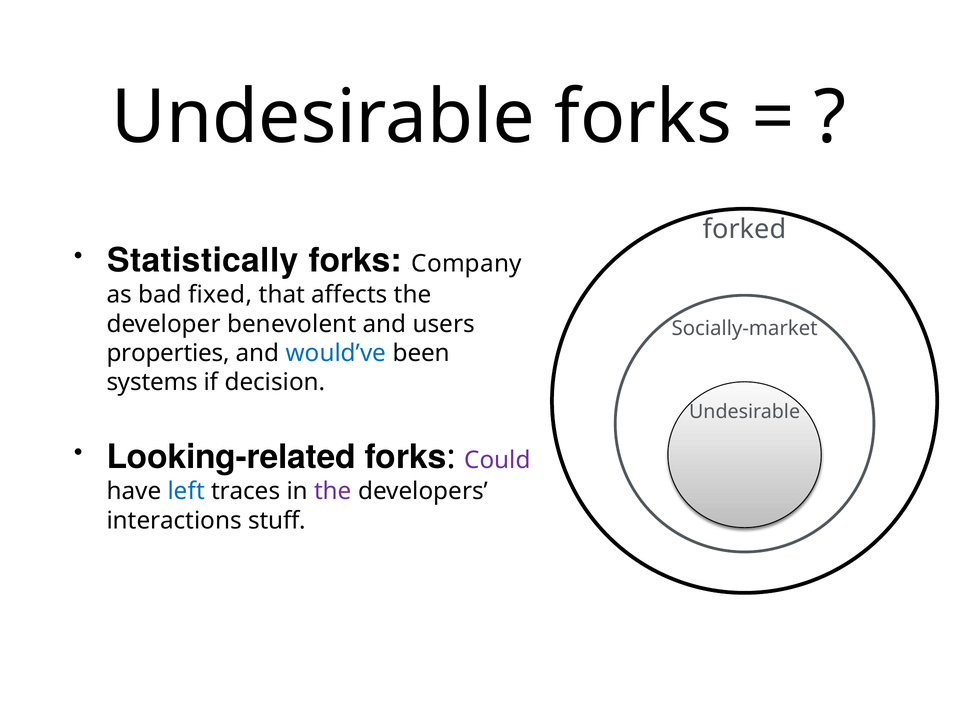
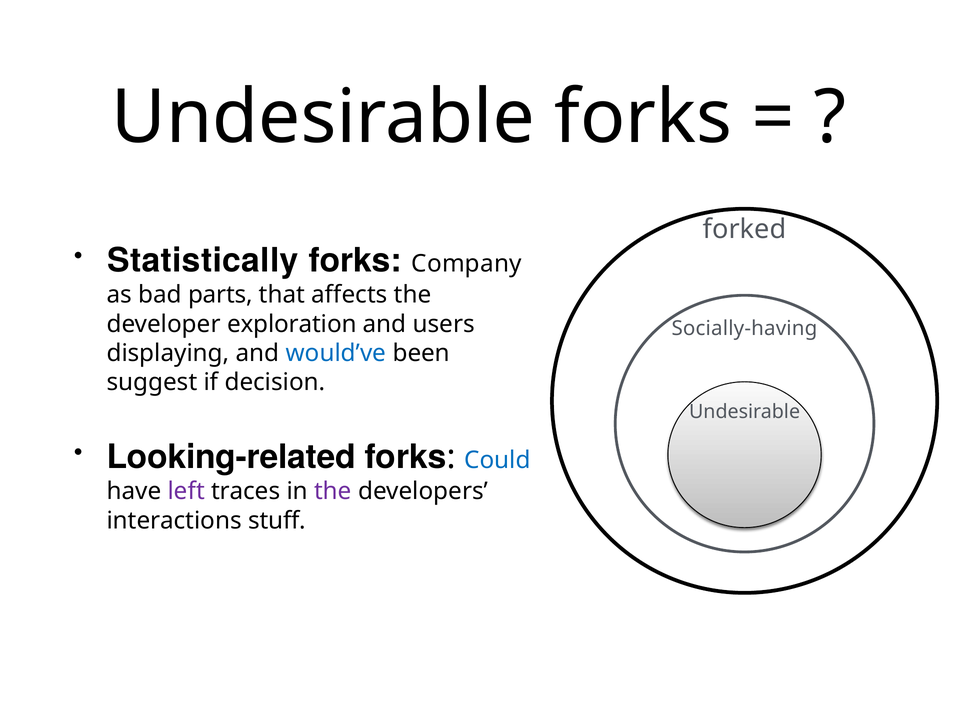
fixed: fixed -> parts
benevolent: benevolent -> exploration
Socially-market: Socially-market -> Socially-having
properties: properties -> displaying
systems: systems -> suggest
Could colour: purple -> blue
left colour: blue -> purple
